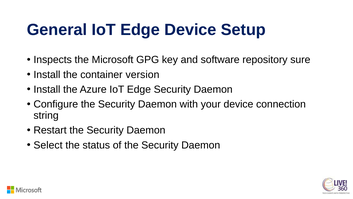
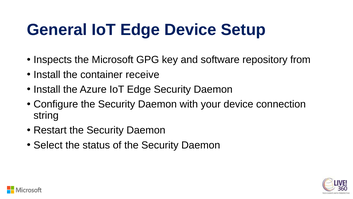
sure: sure -> from
version: version -> receive
